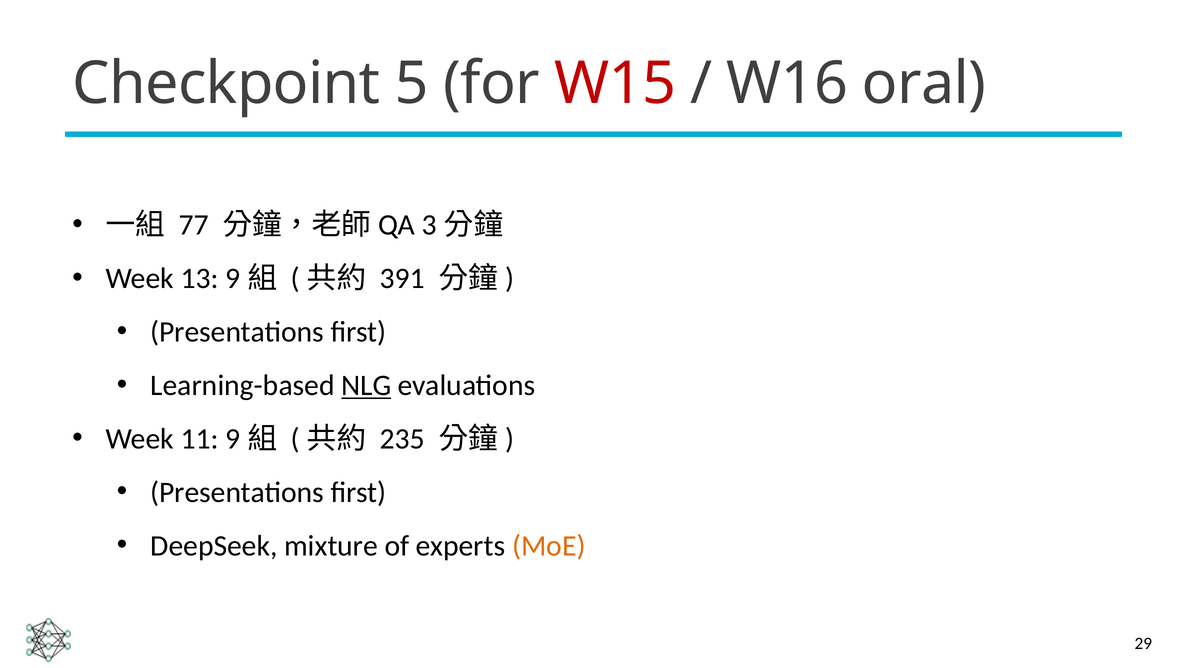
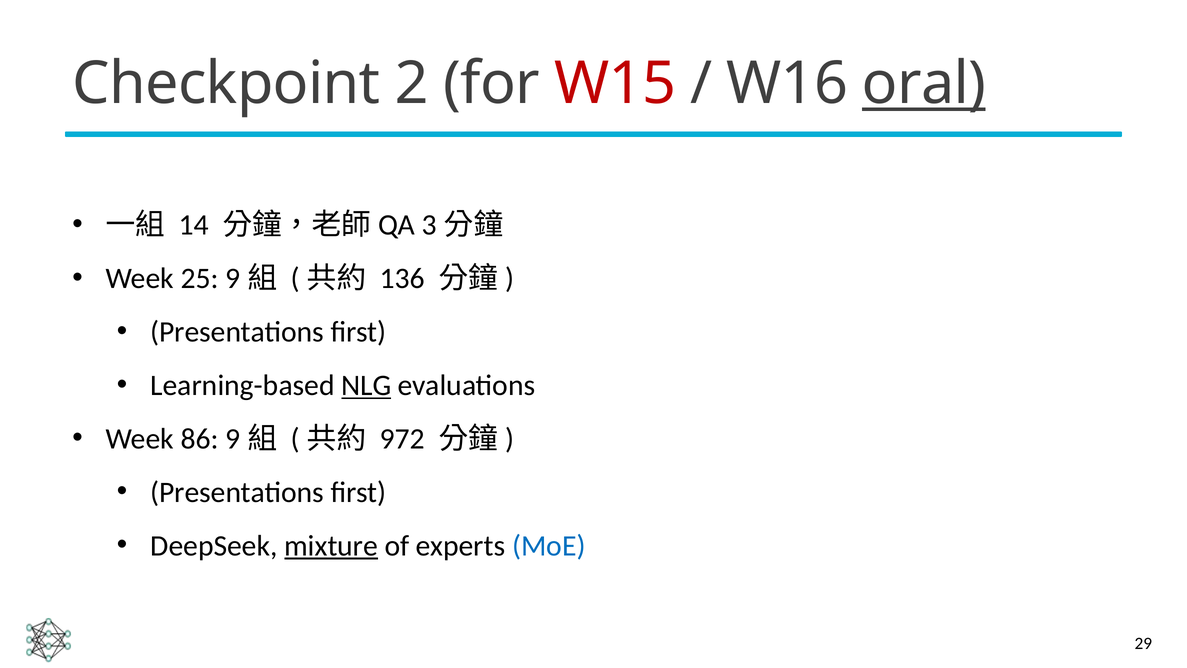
5: 5 -> 2
oral underline: none -> present
77: 77 -> 14
13: 13 -> 25
391: 391 -> 136
11: 11 -> 86
235: 235 -> 972
mixture underline: none -> present
MoE colour: orange -> blue
